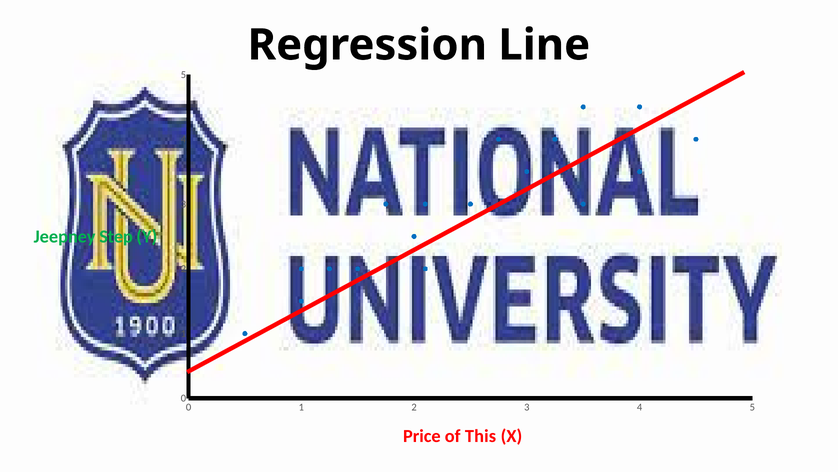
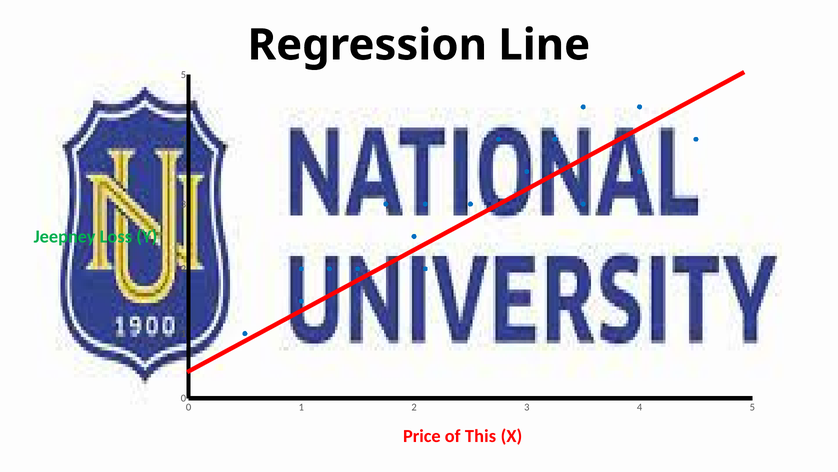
Step: Step -> Loss
